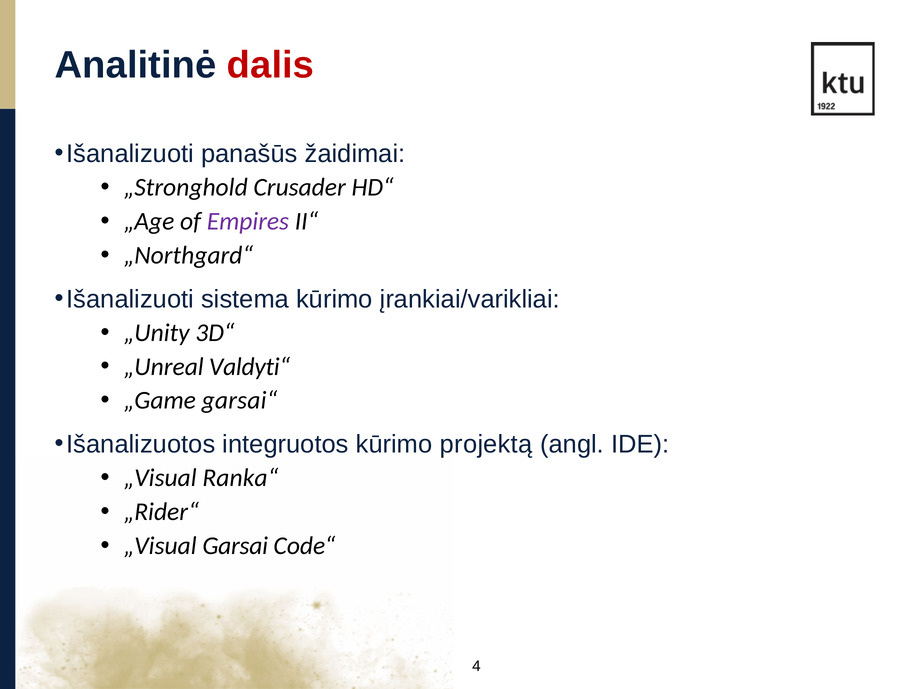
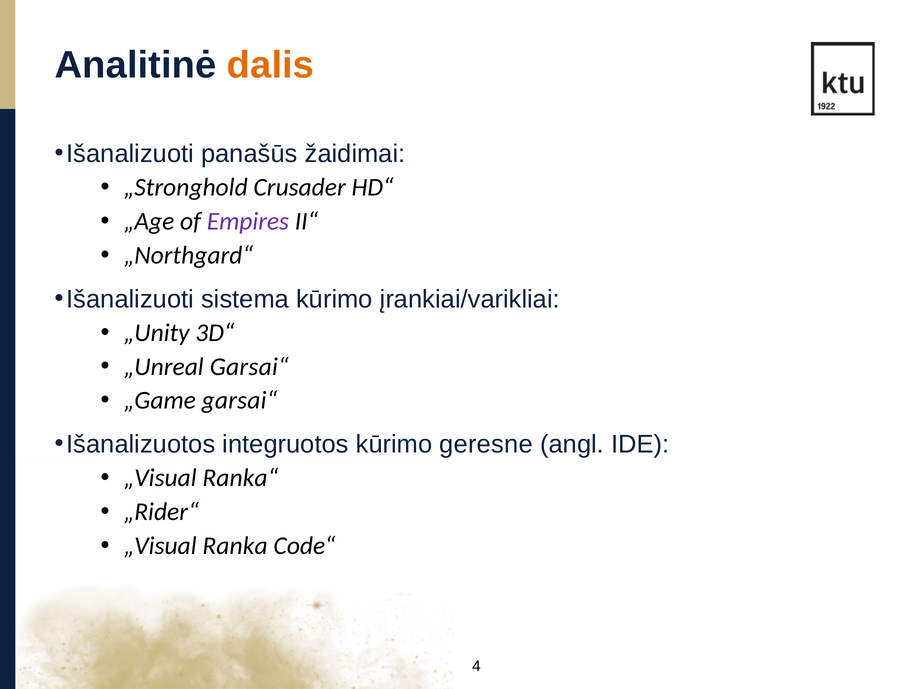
dalis colour: red -> orange
„Unreal Valdyti“: Valdyti“ -> Garsai“
projektą: projektą -> geresne
Garsai: Garsai -> Ranka
